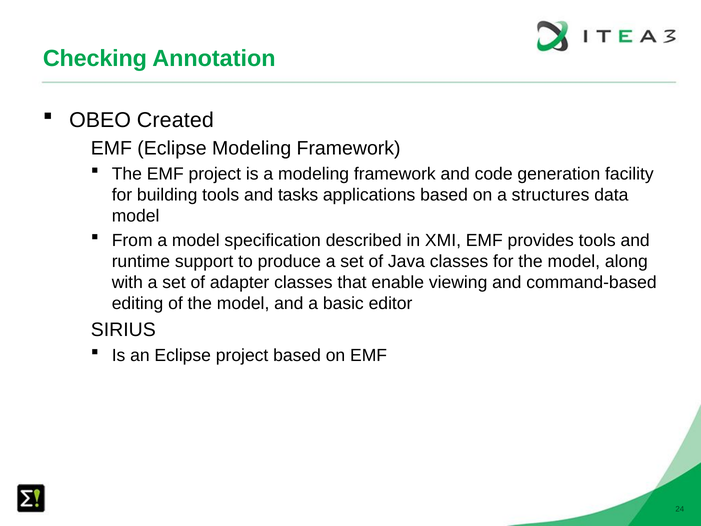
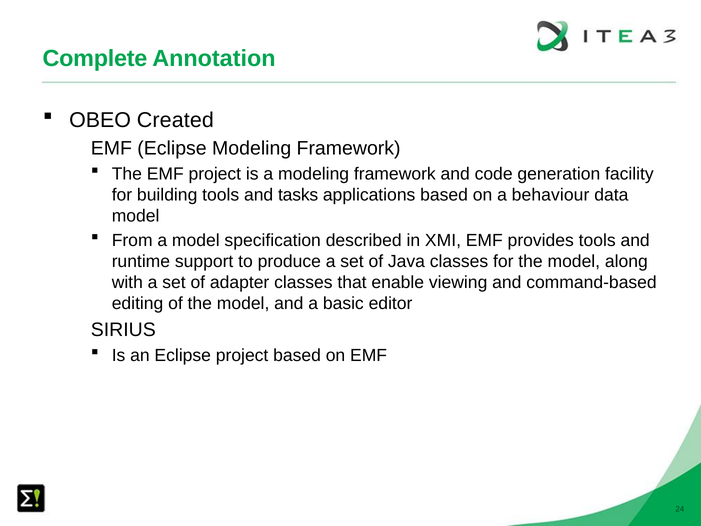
Checking: Checking -> Complete
structures: structures -> behaviour
